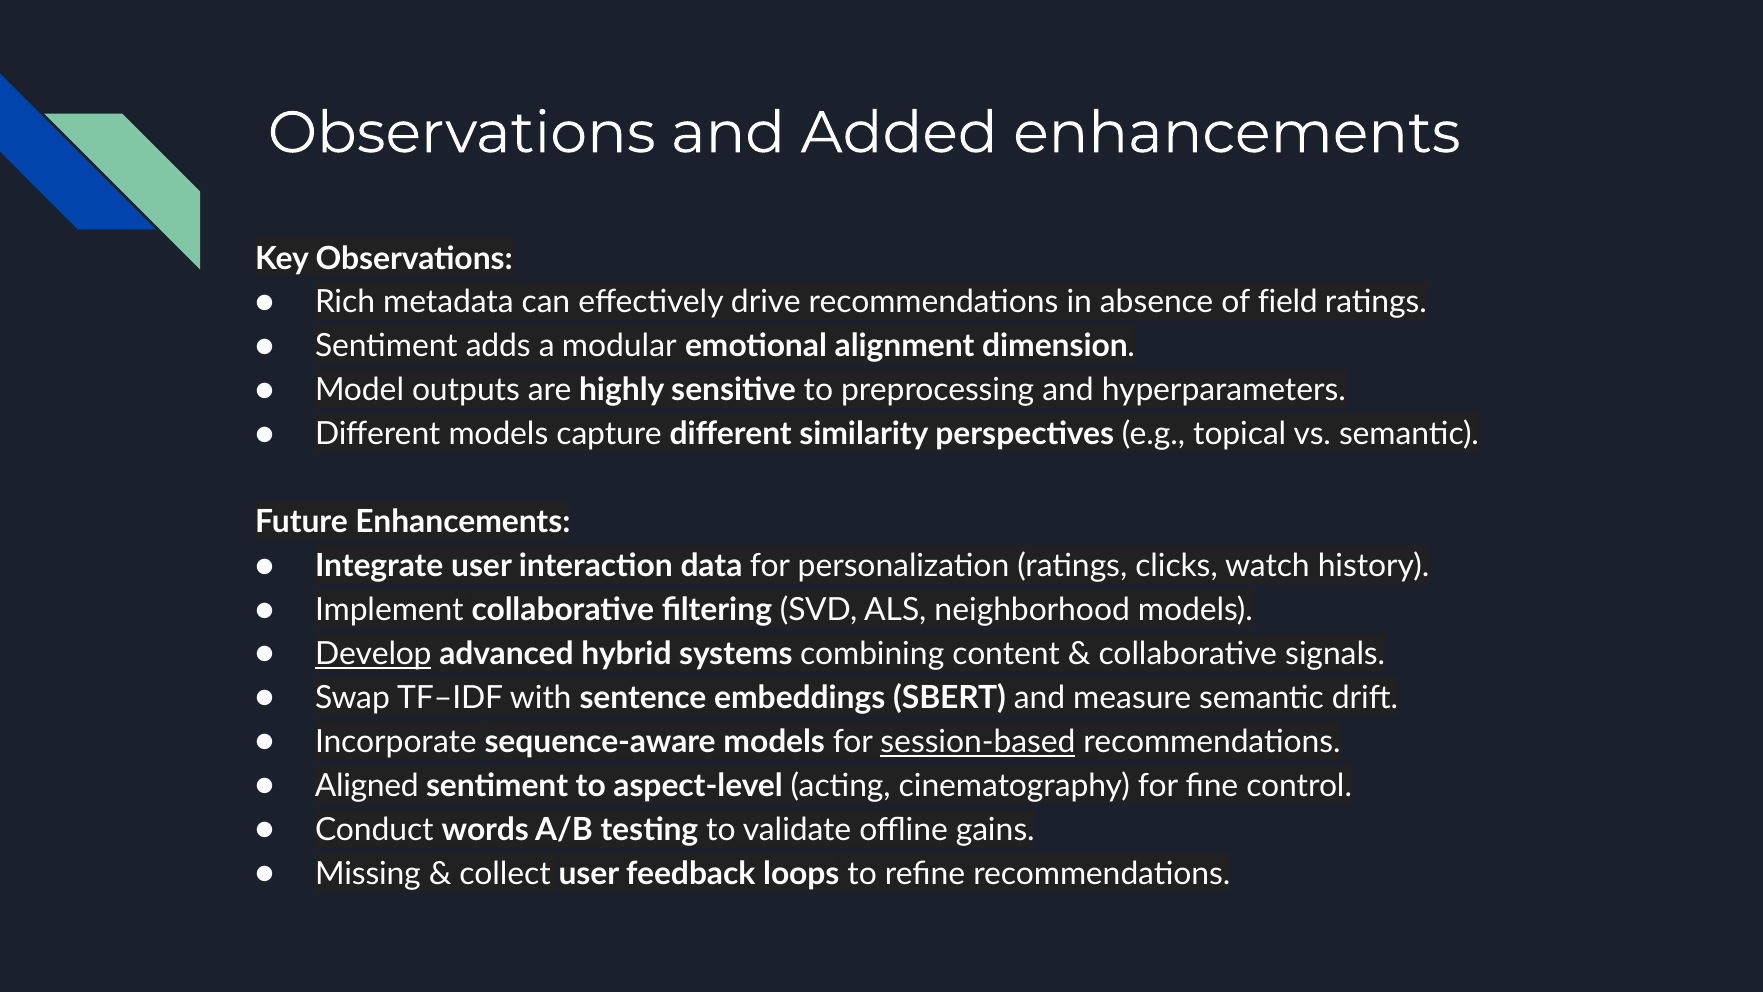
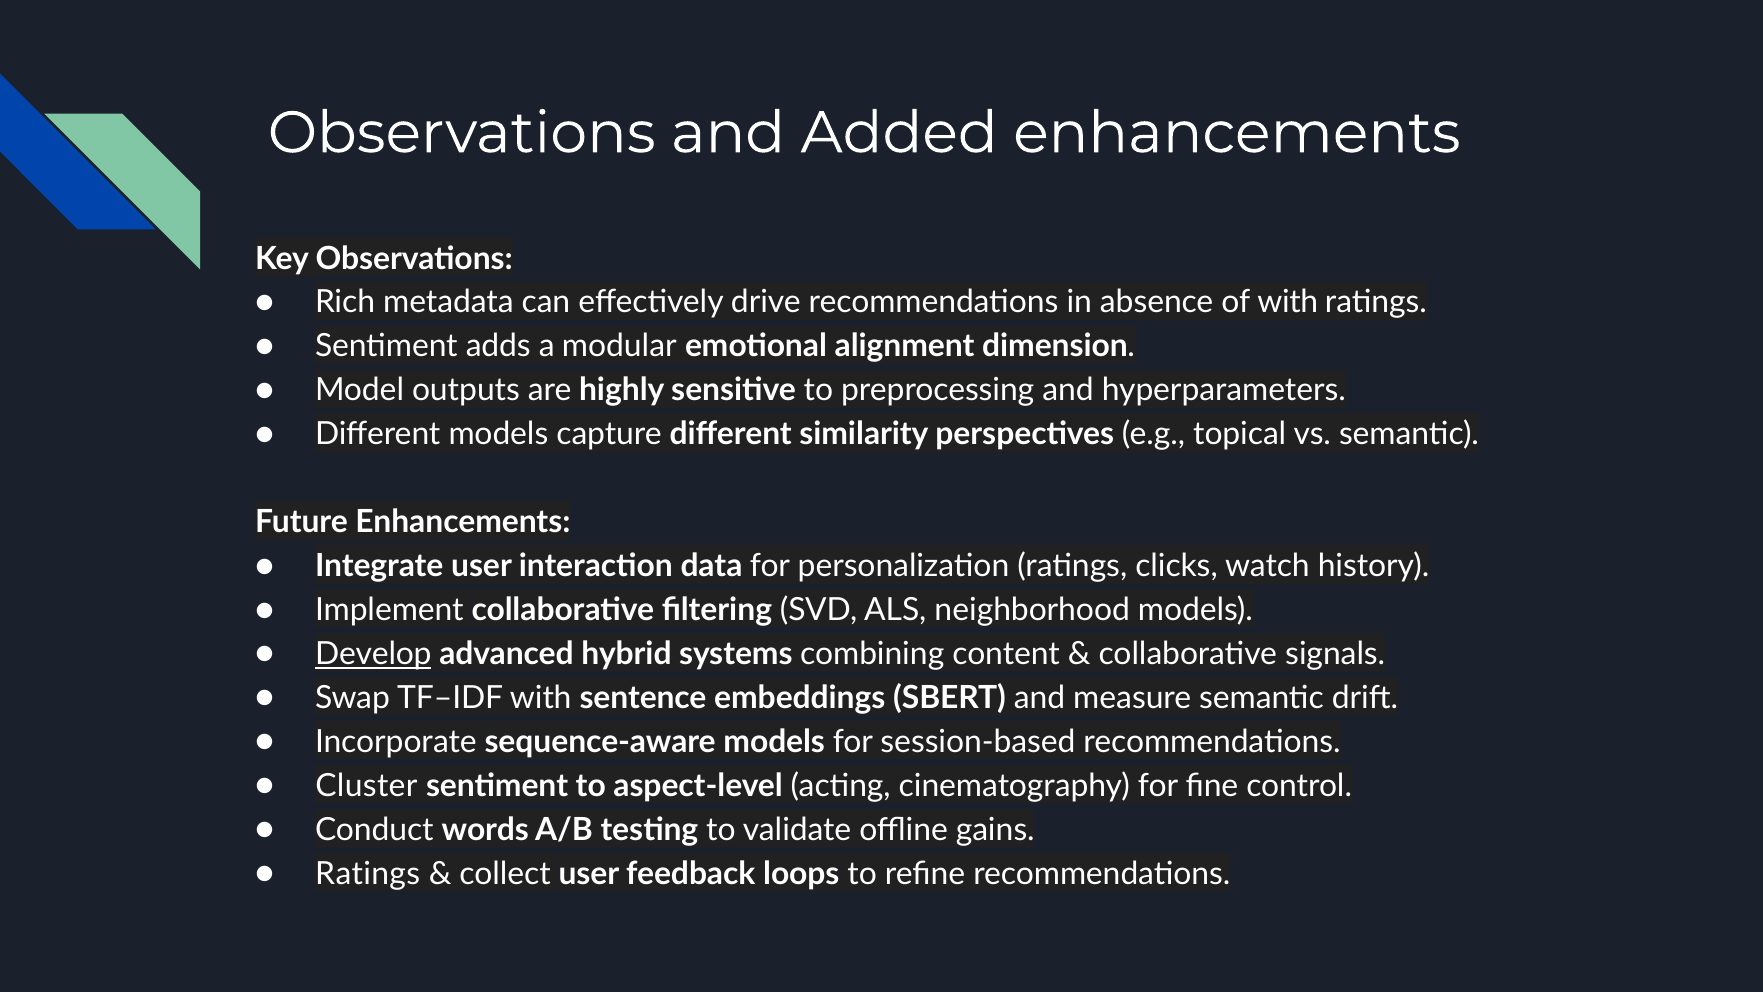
of field: field -> with
session-based underline: present -> none
Aligned: Aligned -> Cluster
Missing at (368, 874): Missing -> Ratings
